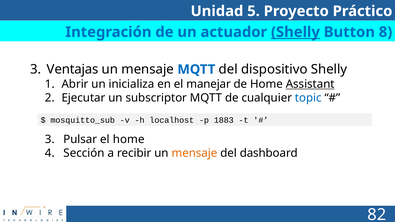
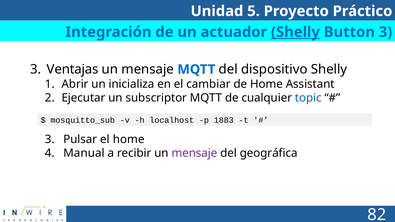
Button 8: 8 -> 3
manejar: manejar -> cambiar
Assistant underline: present -> none
Sección: Sección -> Manual
mensaje at (194, 153) colour: orange -> purple
dashboard: dashboard -> geográfica
